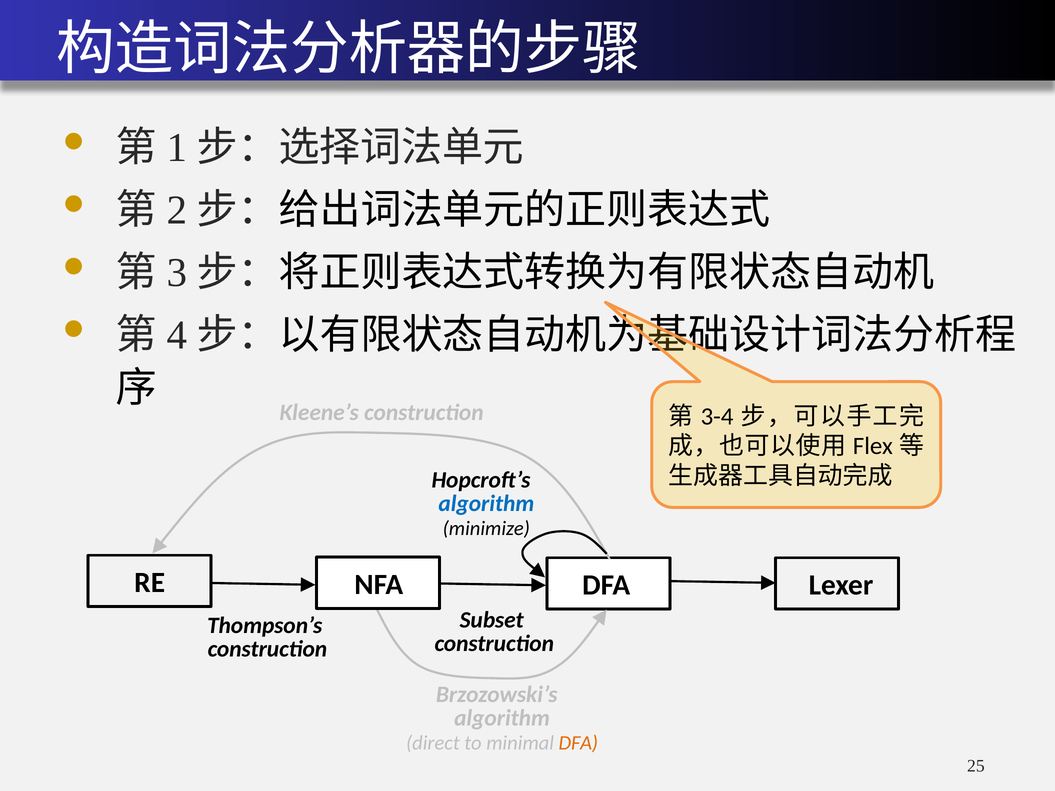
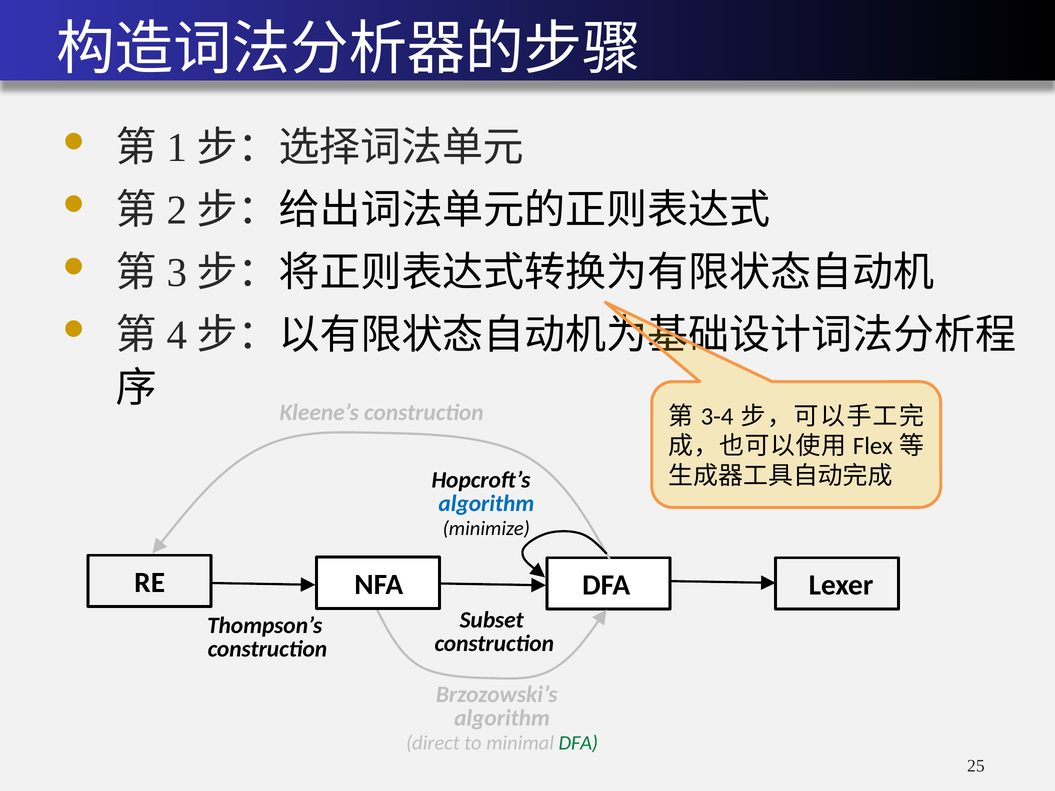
DFA at (578, 743) colour: orange -> green
